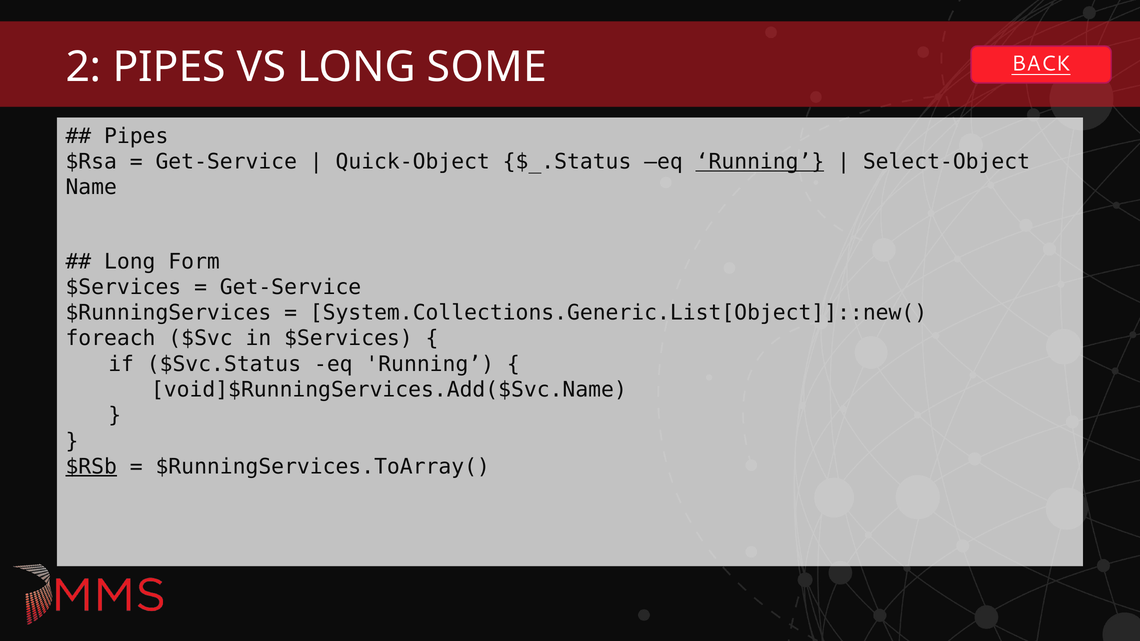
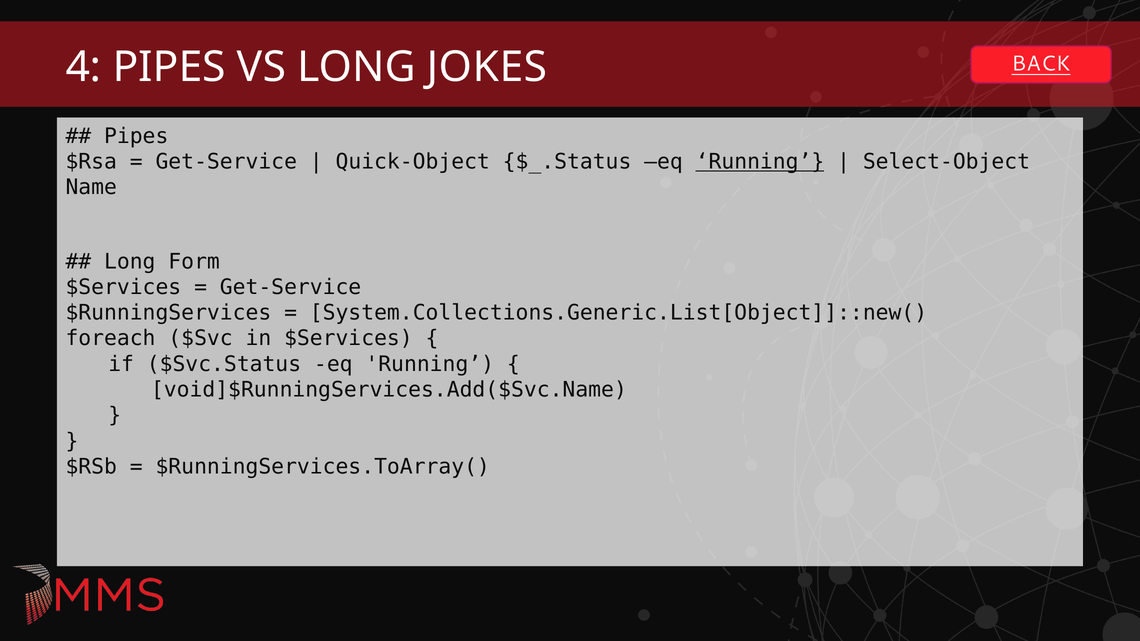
2: 2 -> 4
SOME: SOME -> JOKES
$RSb underline: present -> none
